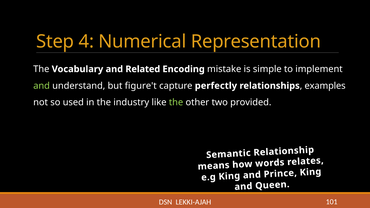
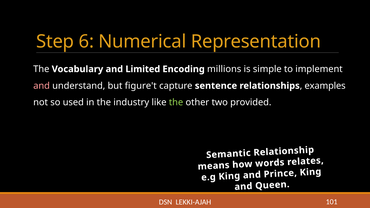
4: 4 -> 6
Related: Related -> Limited
mistake: mistake -> millions
and at (42, 86) colour: light green -> pink
perfectly: perfectly -> sentence
